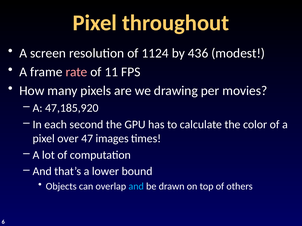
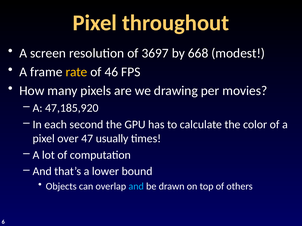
1124: 1124 -> 3697
436: 436 -> 668
rate colour: pink -> yellow
11: 11 -> 46
images: images -> usually
